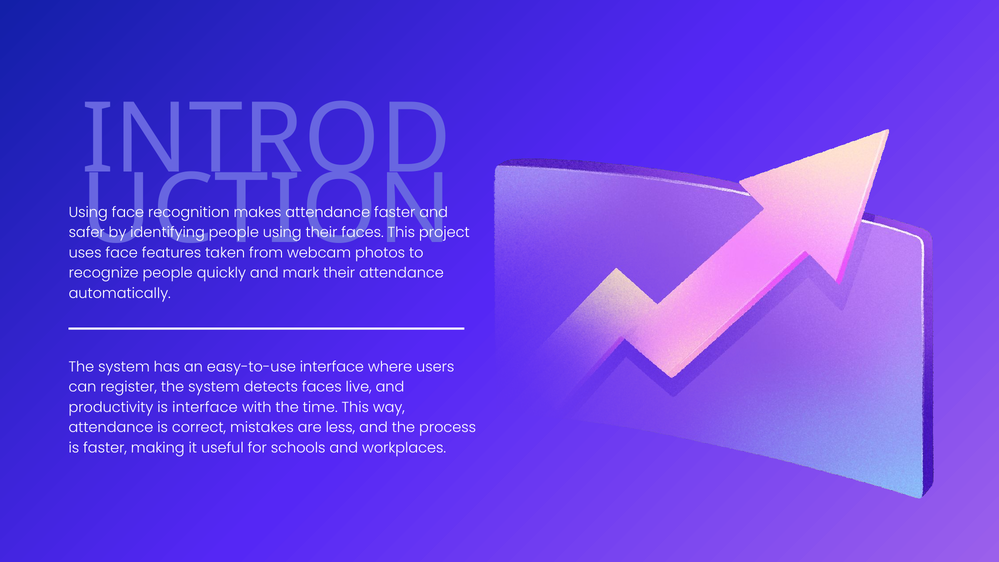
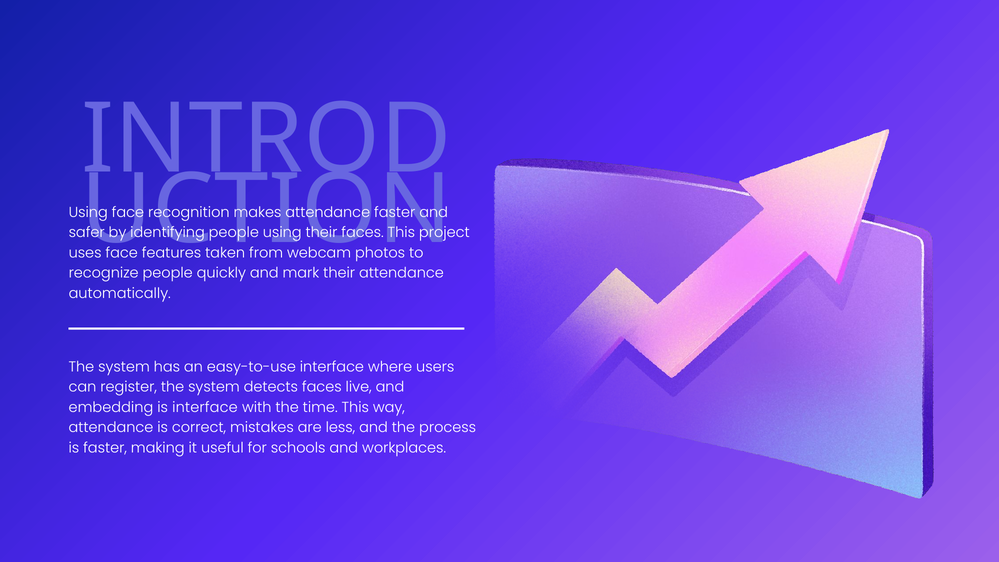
productivity: productivity -> embedding
